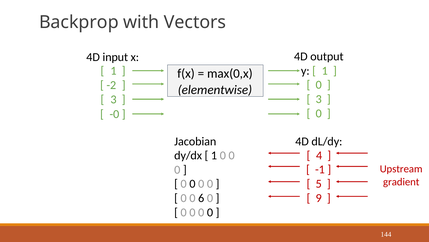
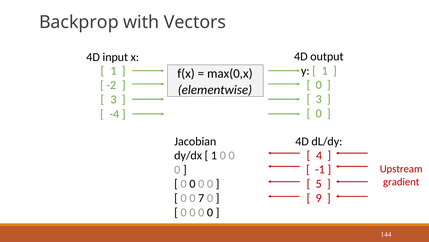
-0: -0 -> -4
0 6: 6 -> 7
